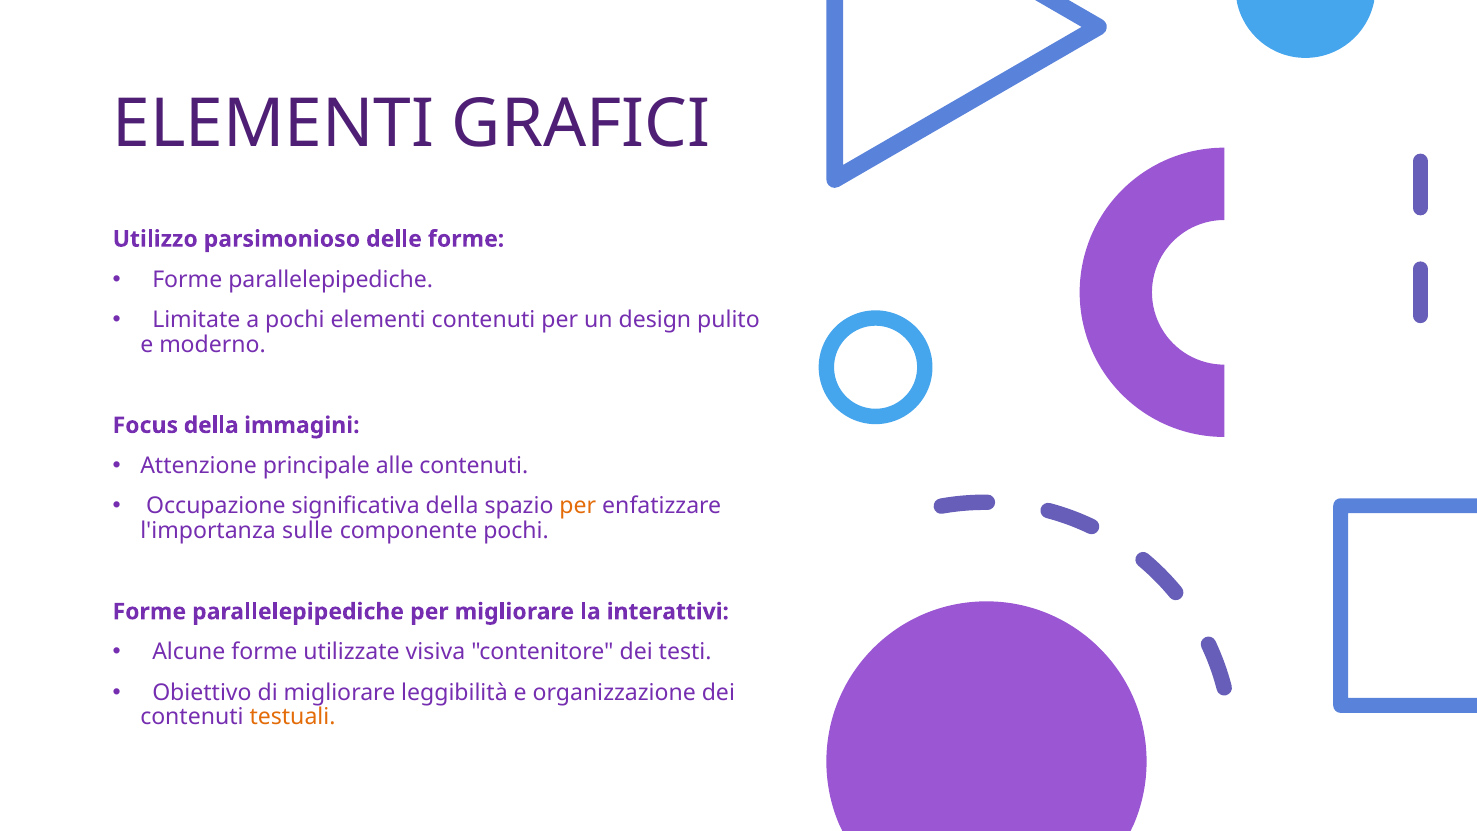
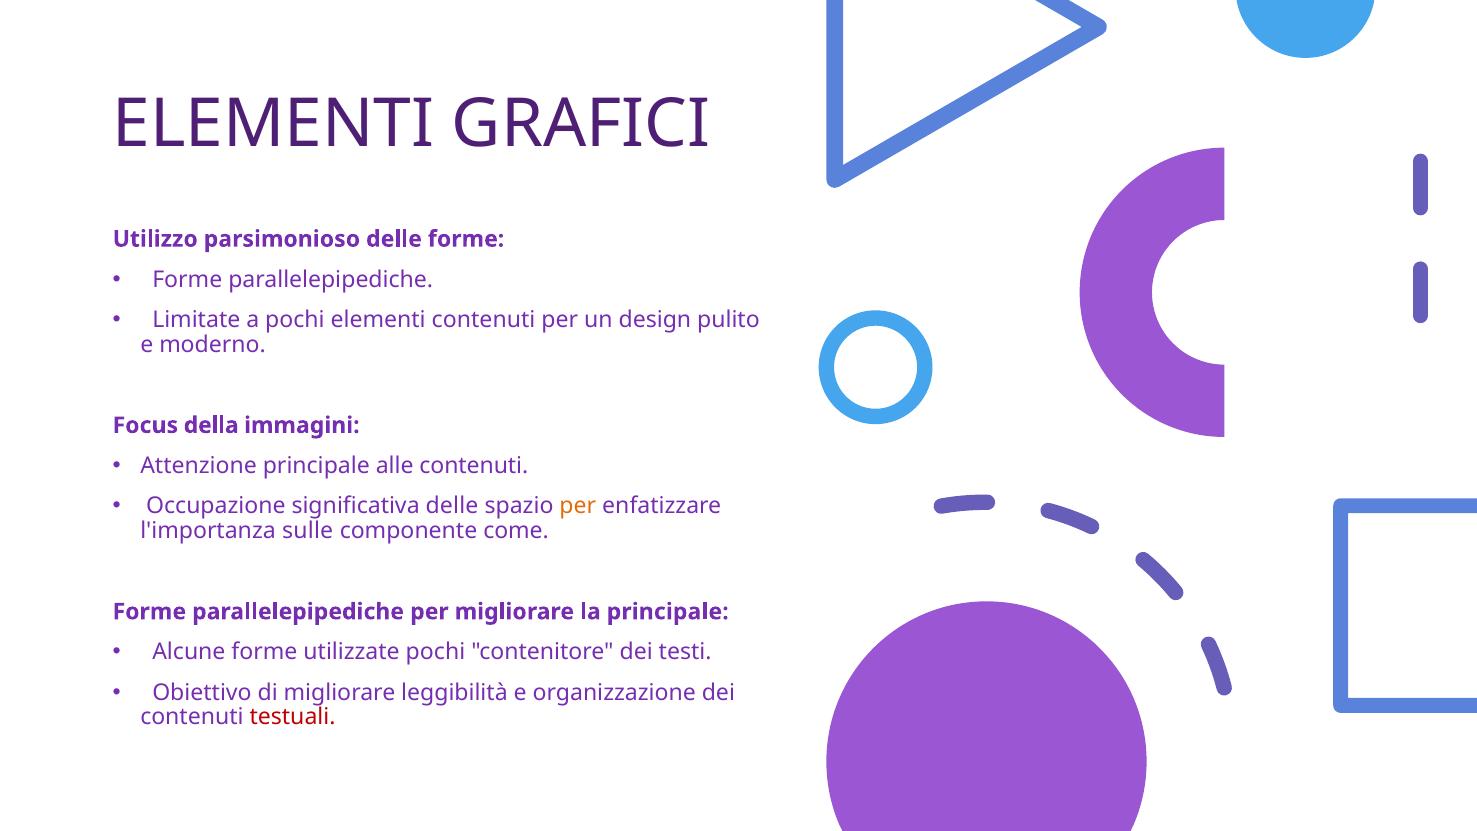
significativa della: della -> delle
componente pochi: pochi -> come
la interattivi: interattivi -> principale
utilizzate visiva: visiva -> pochi
testuali colour: orange -> red
